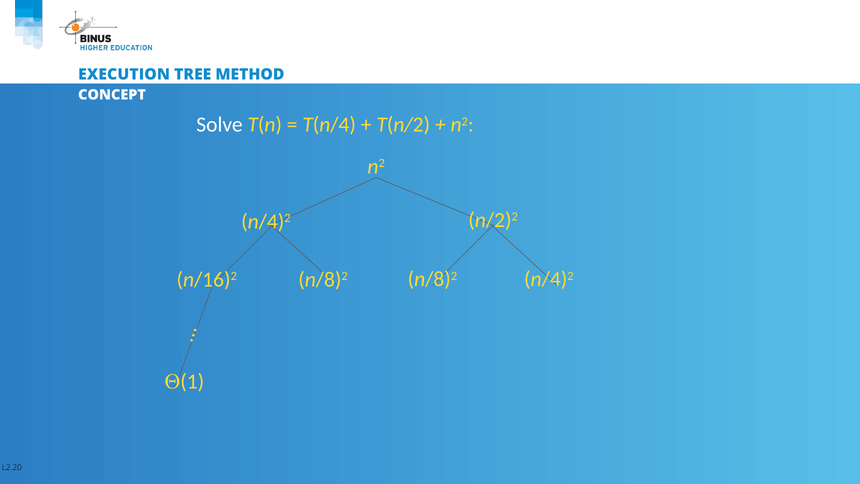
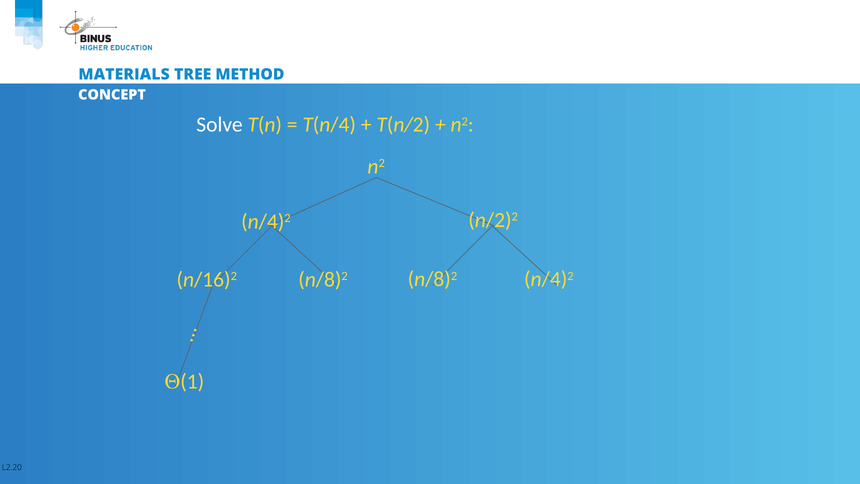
EXECUTION: EXECUTION -> MATERIALS
